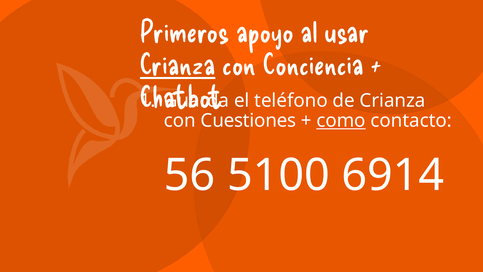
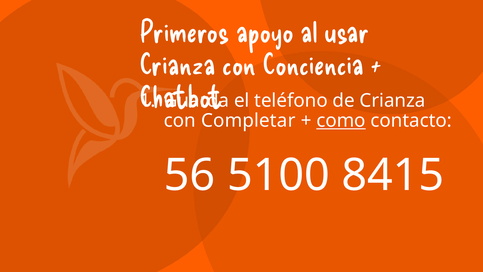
Crianza at (178, 65) underline: present -> none
Cuestiones: Cuestiones -> Completar
6914: 6914 -> 8415
